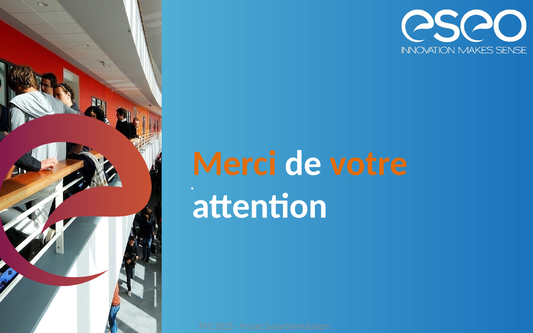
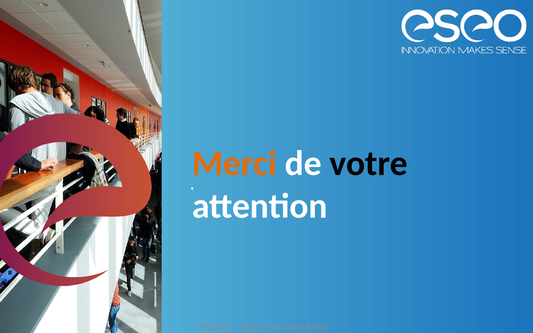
votre colour: orange -> black
